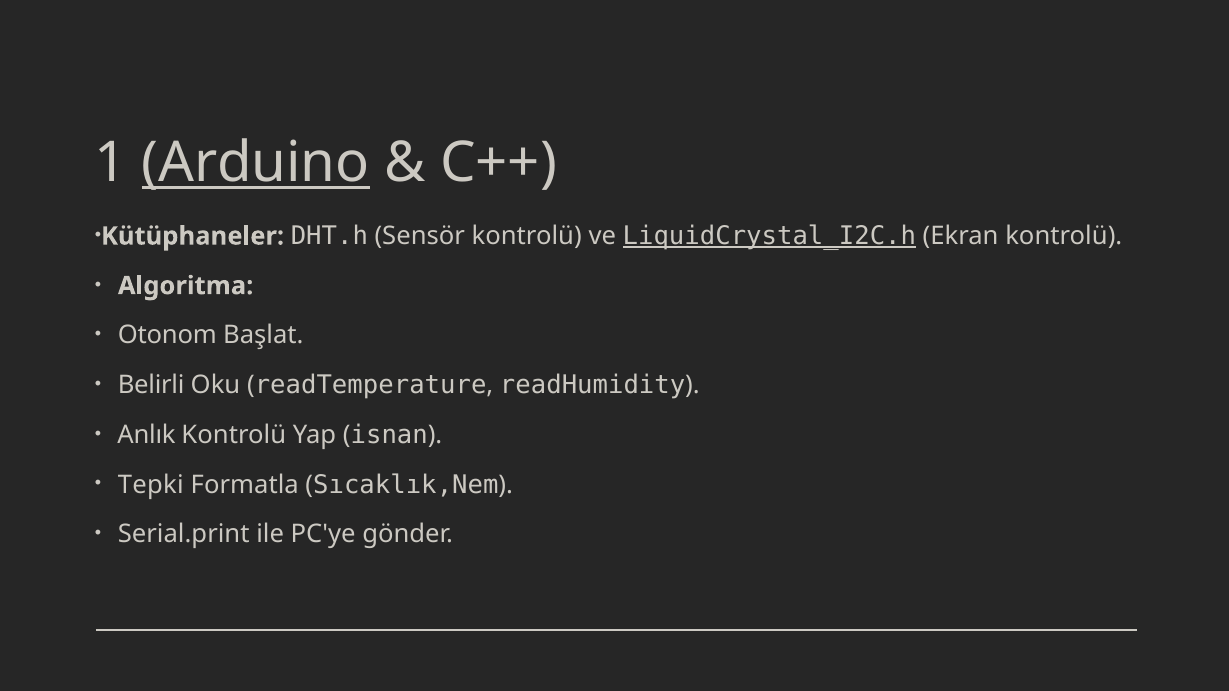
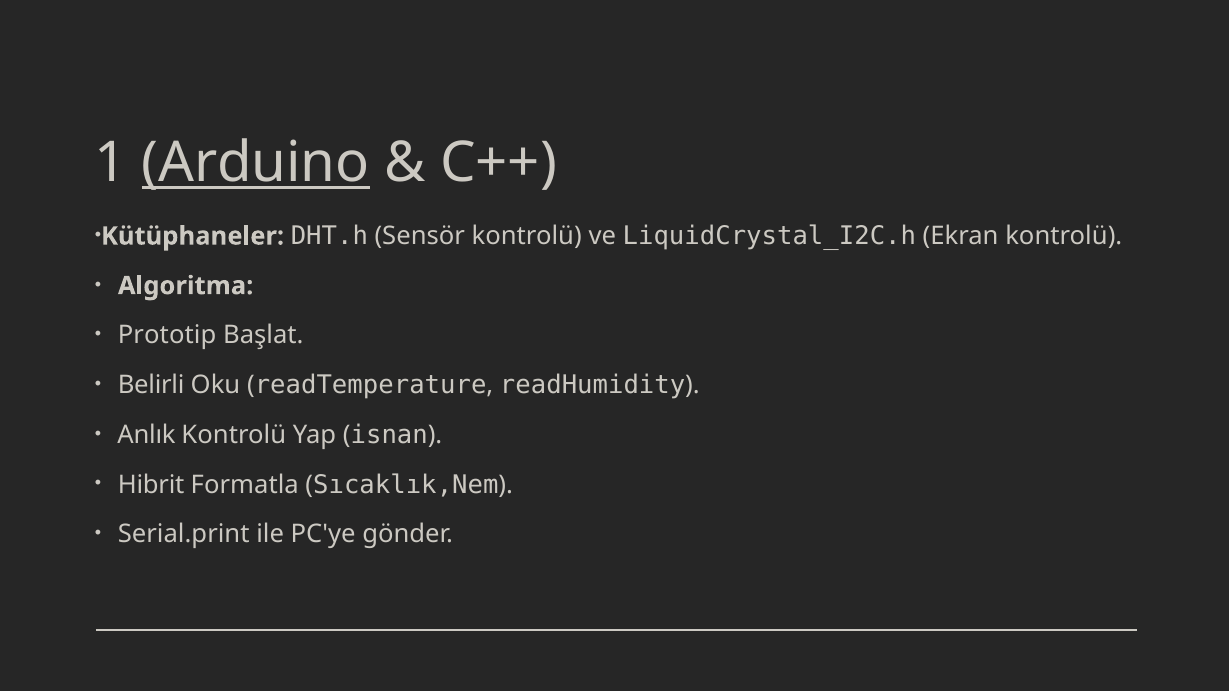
LiquidCrystal_I2C.h underline: present -> none
Otonom: Otonom -> Prototip
Tepki: Tepki -> Hibrit
